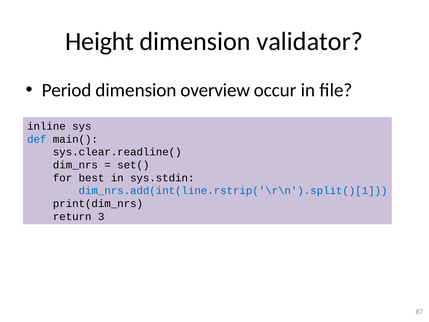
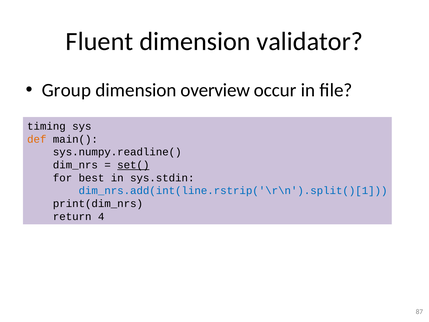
Height: Height -> Fluent
Period: Period -> Group
inline: inline -> timing
def colour: blue -> orange
sys.clear.readline(: sys.clear.readline( -> sys.numpy.readline(
set( underline: none -> present
3: 3 -> 4
